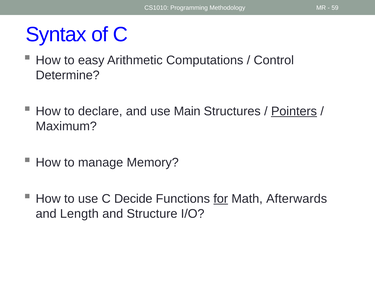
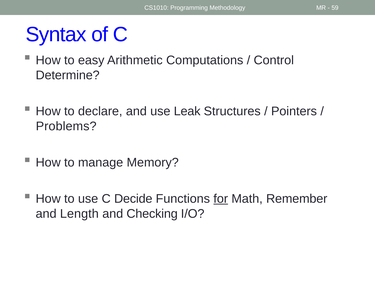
Main: Main -> Leak
Pointers underline: present -> none
Maximum: Maximum -> Problems
Afterwards: Afterwards -> Remember
Structure: Structure -> Checking
